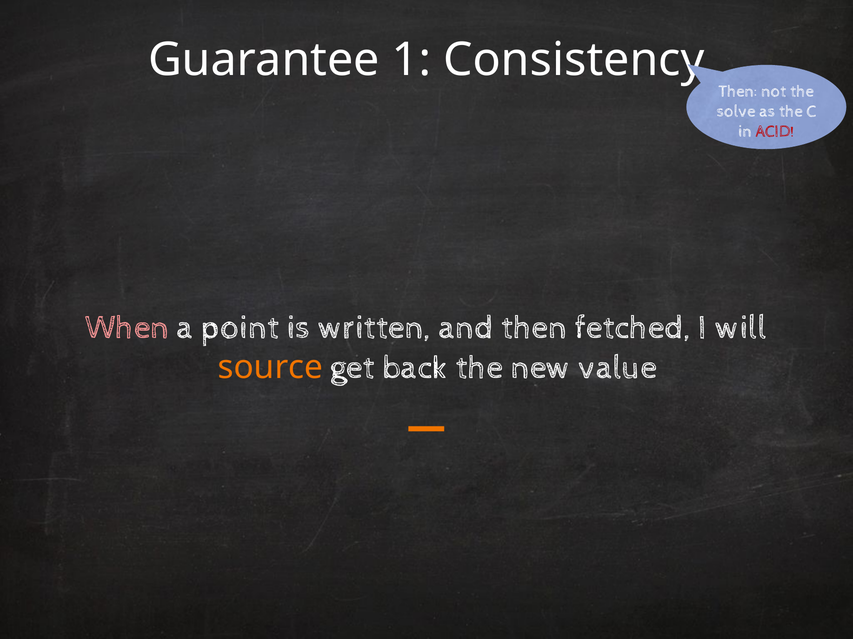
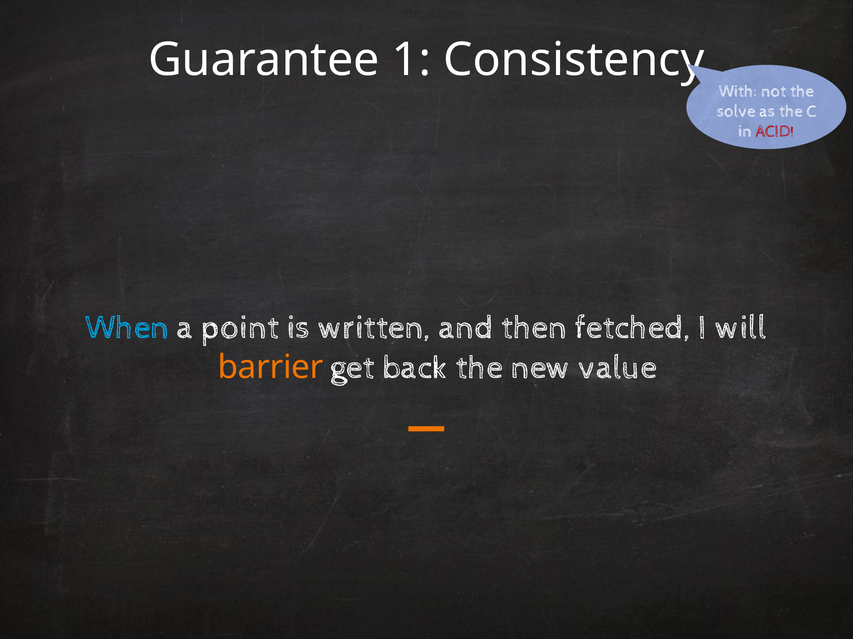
Then at (738, 91): Then -> With
When colour: pink -> light blue
source: source -> barrier
